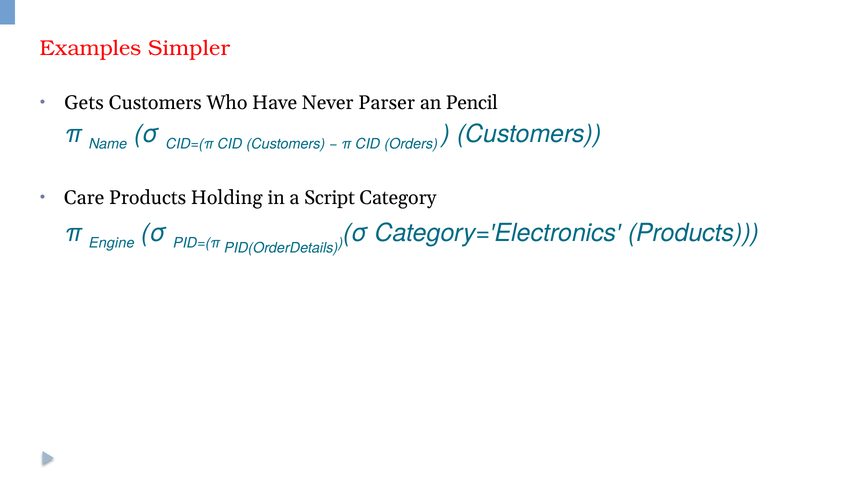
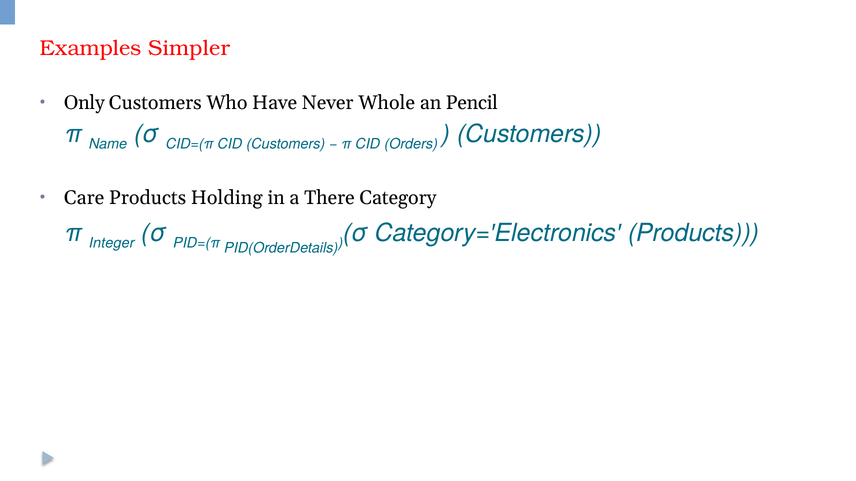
Gets: Gets -> Only
Parser: Parser -> Whole
Script: Script -> There
Engine: Engine -> Integer
